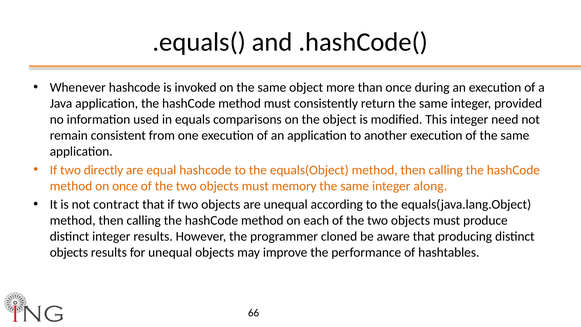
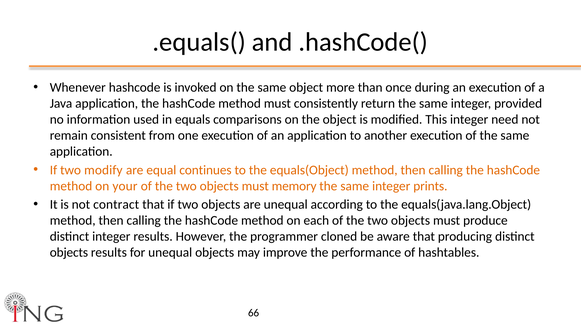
directly: directly -> modify
equal hashcode: hashcode -> continues
on once: once -> your
along: along -> prints
